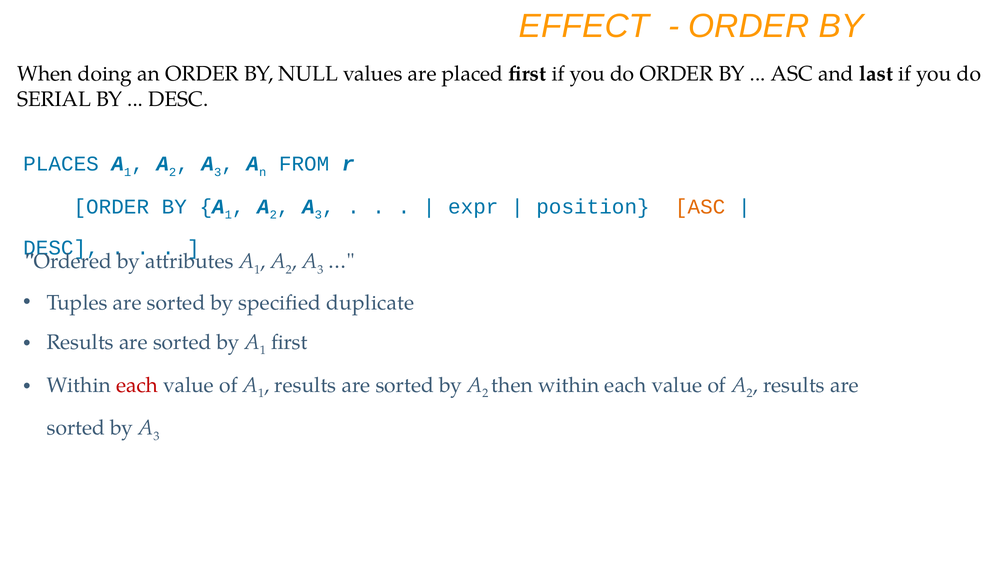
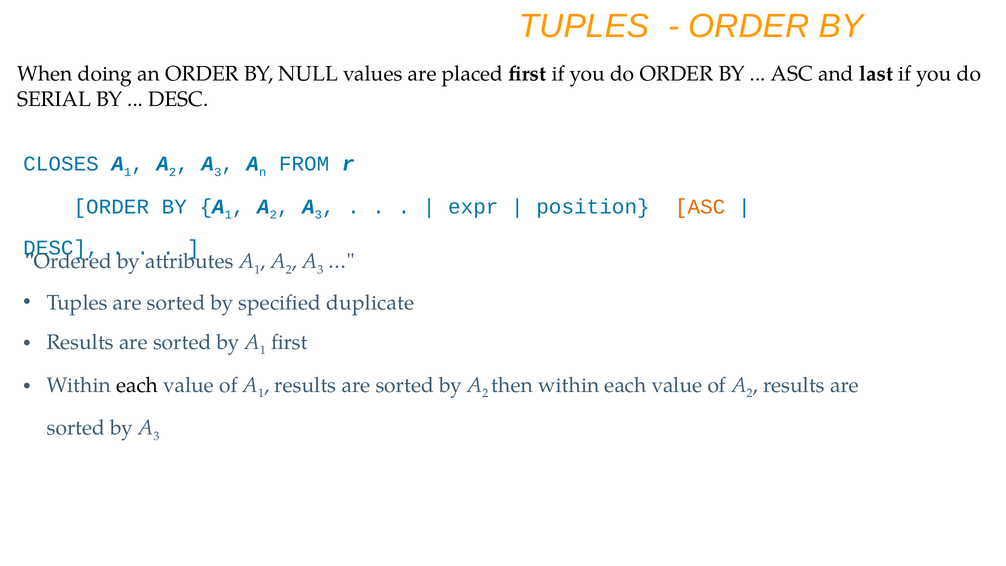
EFFECT at (584, 26): EFFECT -> TUPLES
PLACES: PLACES -> CLOSES
each at (137, 385) colour: red -> black
